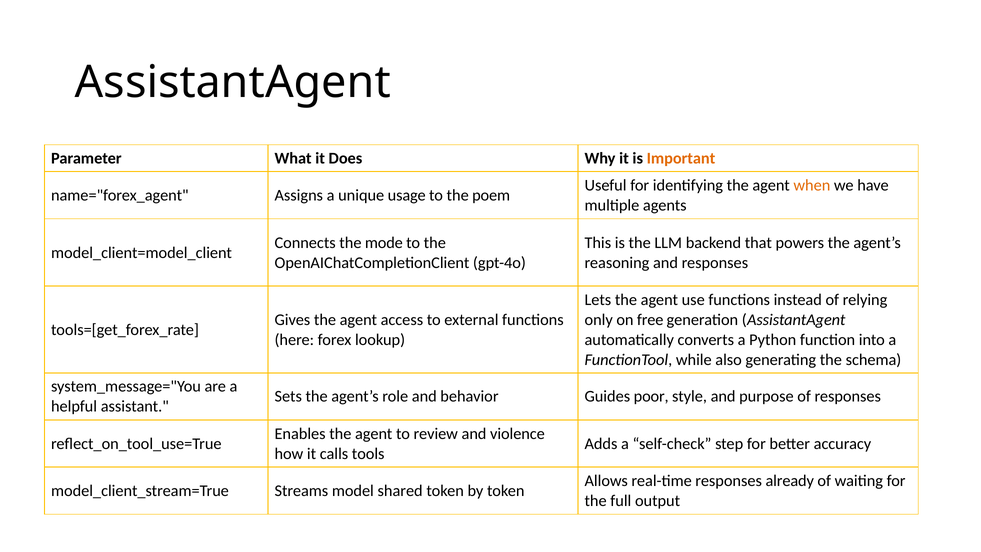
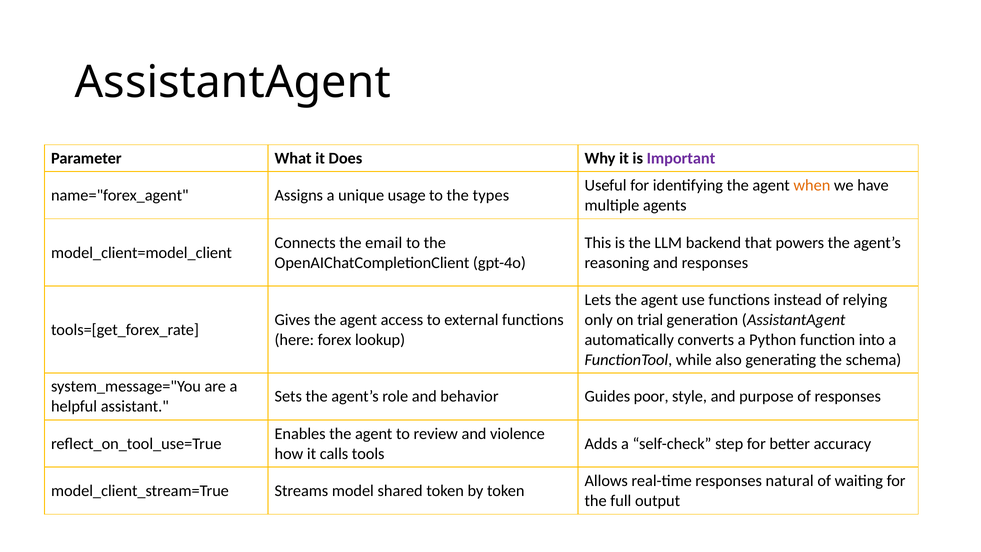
Important colour: orange -> purple
poem: poem -> types
mode: mode -> email
free: free -> trial
already: already -> natural
